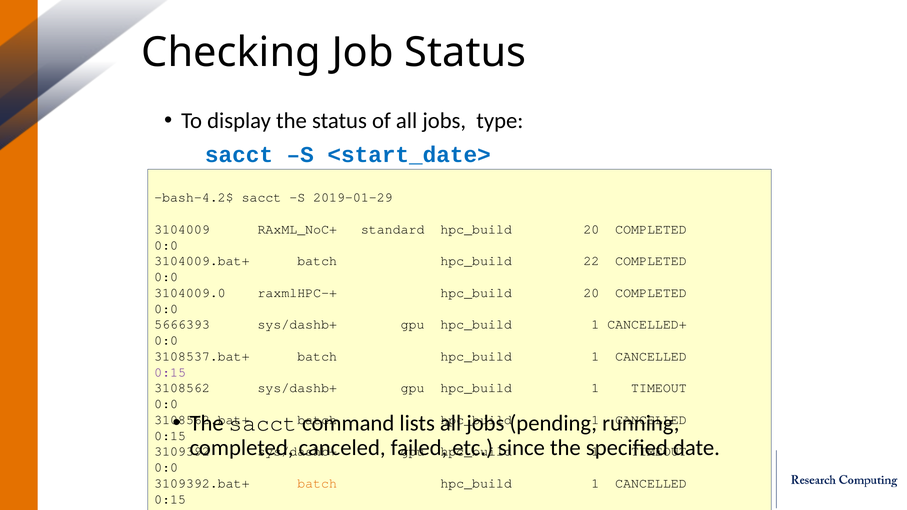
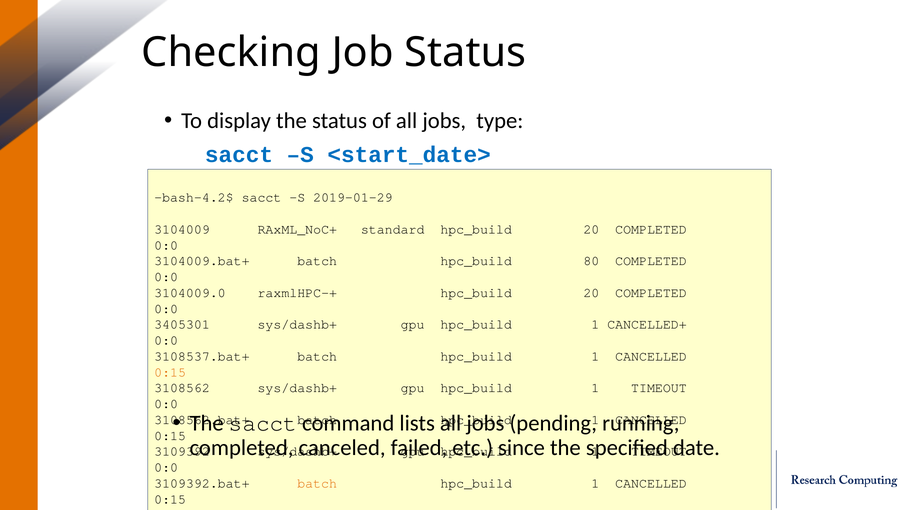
22: 22 -> 80
5666393: 5666393 -> 3405301
0:15 at (170, 372) colour: purple -> orange
